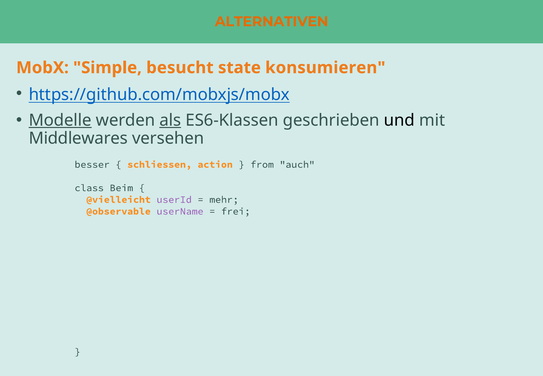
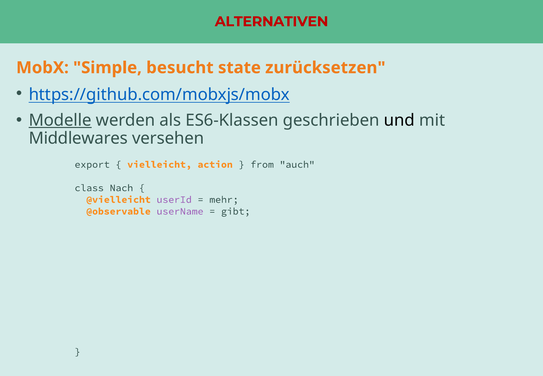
ALTERNATIVEN colour: orange -> red
konsumieren: konsumieren -> zurücksetzen
als underline: present -> none
besser: besser -> export
schliessen: schliessen -> vielleicht
Beim: Beim -> Nach
frei: frei -> gibt
